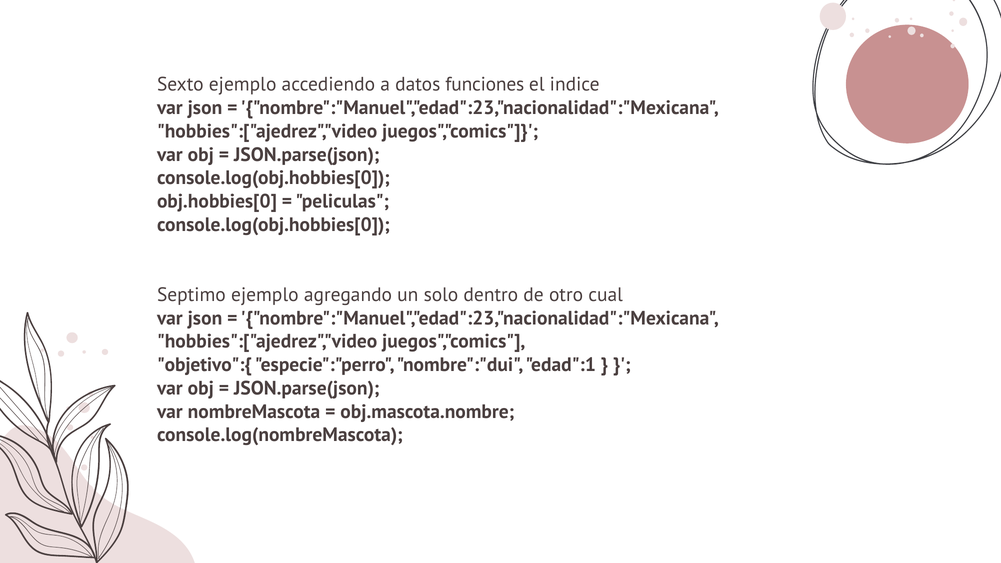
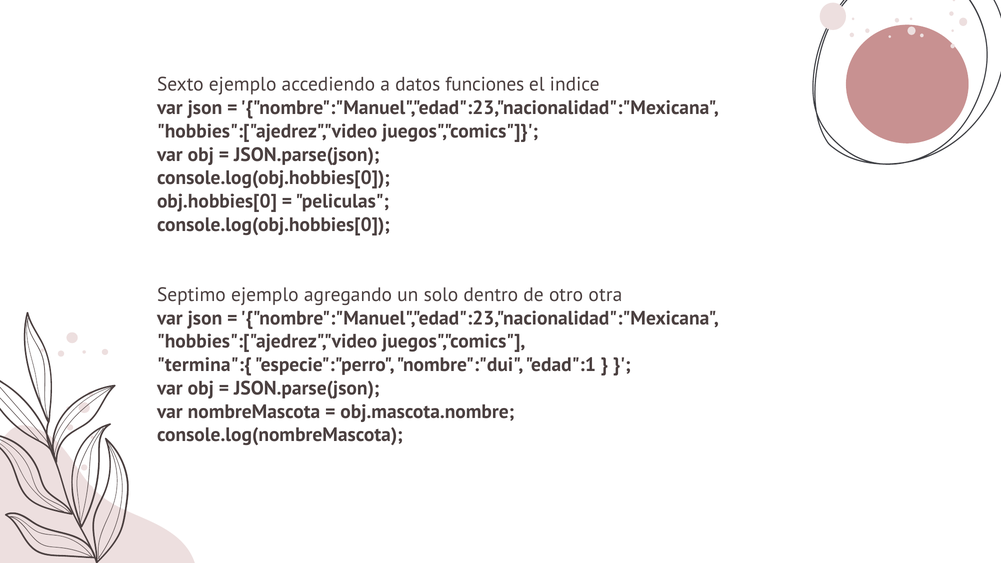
cual: cual -> otra
objetivo":{: objetivo":{ -> termina":{
